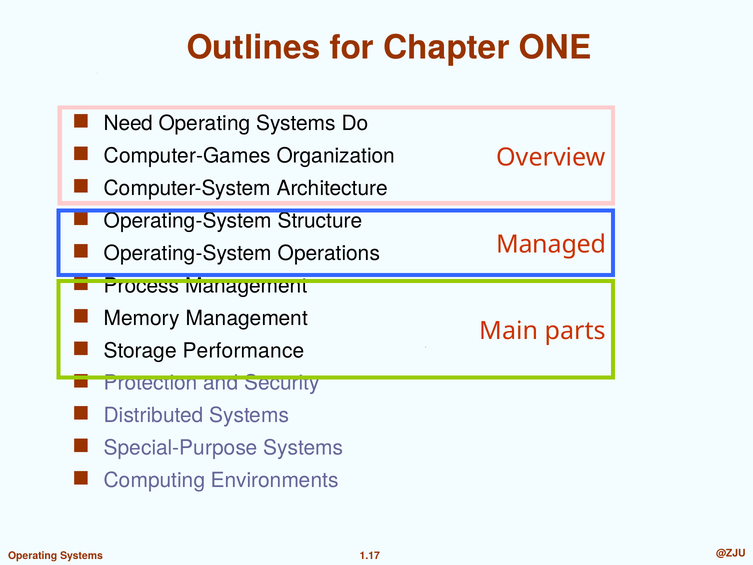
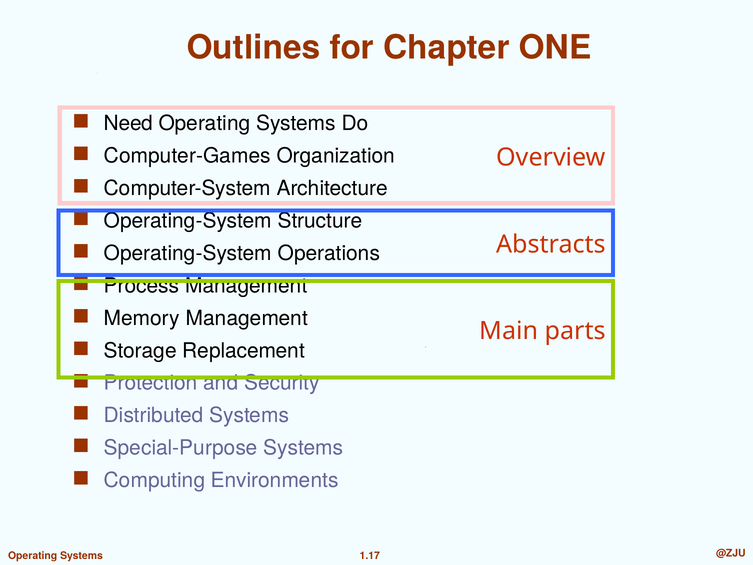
Managed: Managed -> Abstracts
Performance: Performance -> Replacement
